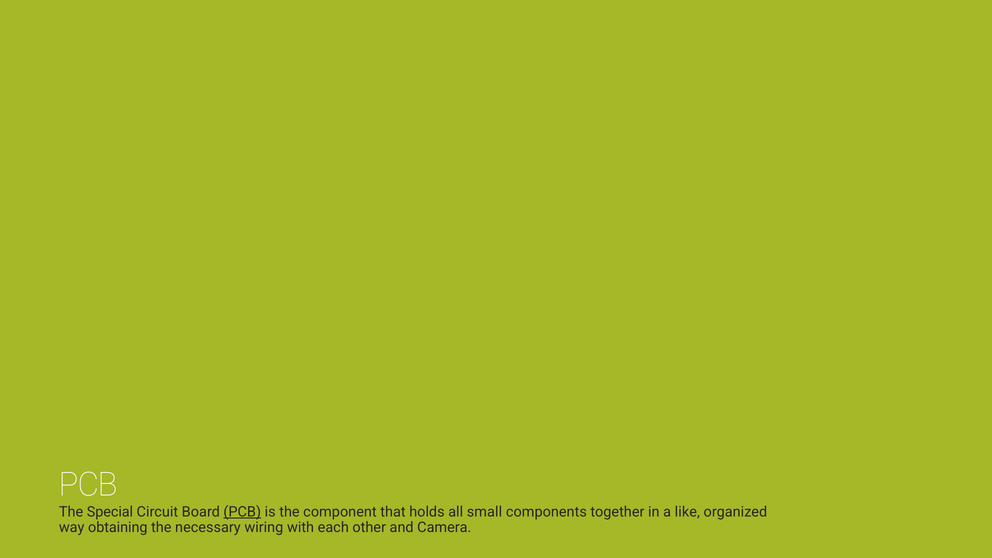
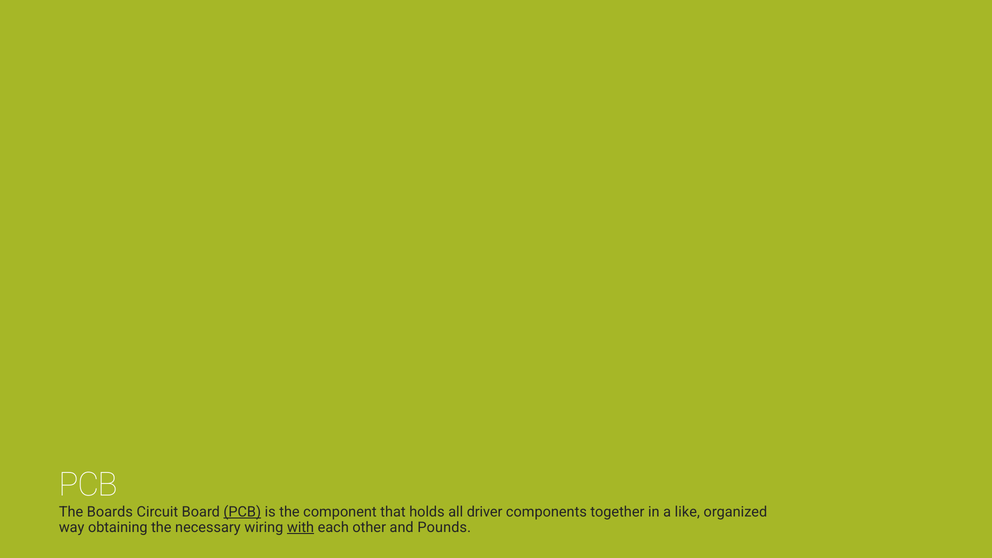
Special: Special -> Boards
small: small -> driver
with underline: none -> present
Camera: Camera -> Pounds
